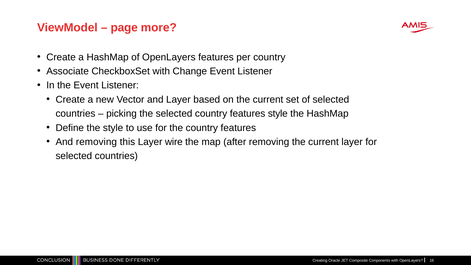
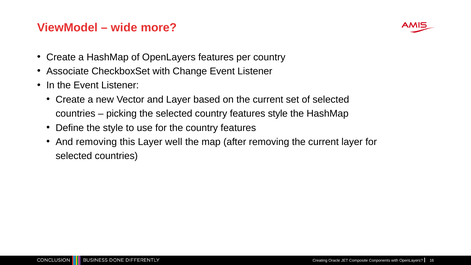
page: page -> wide
wire: wire -> well
